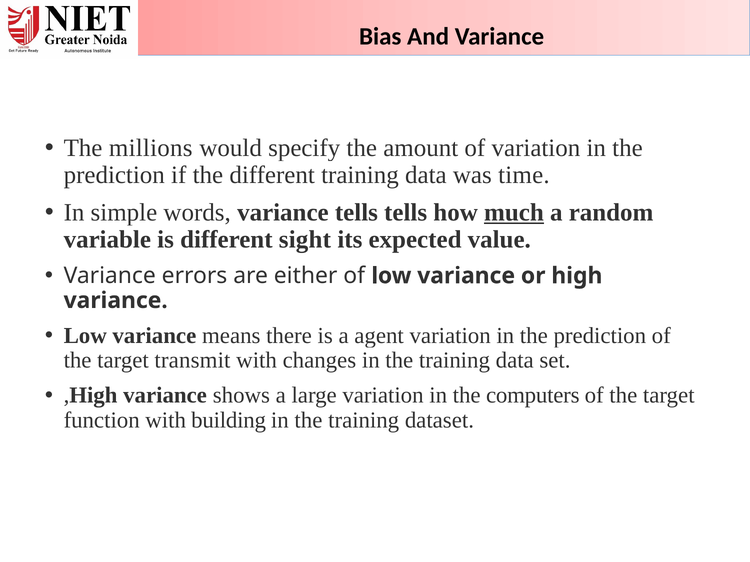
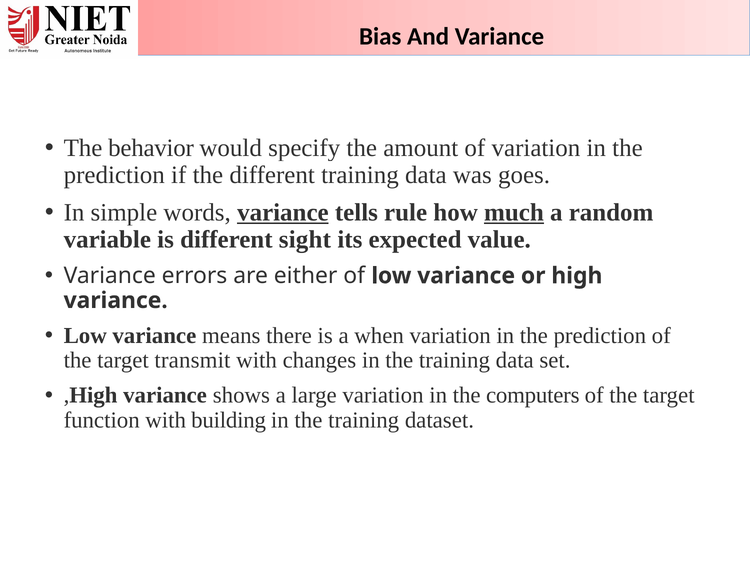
millions: millions -> behavior
time: time -> goes
variance at (283, 213) underline: none -> present
tells tells: tells -> rule
agent: agent -> when
